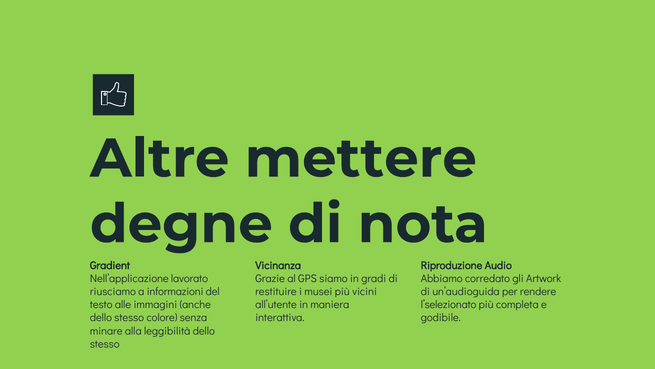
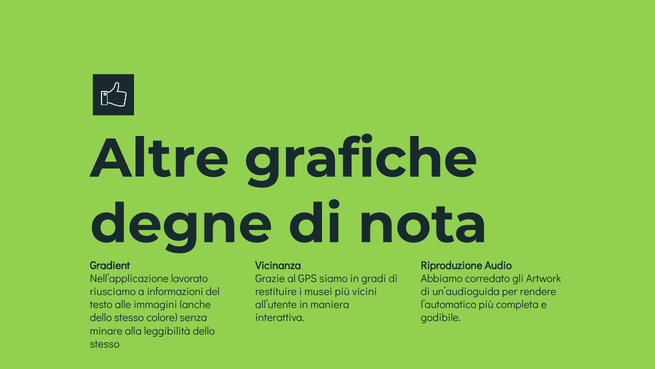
mettere: mettere -> grafiche
l’selezionato: l’selezionato -> l’automatico
